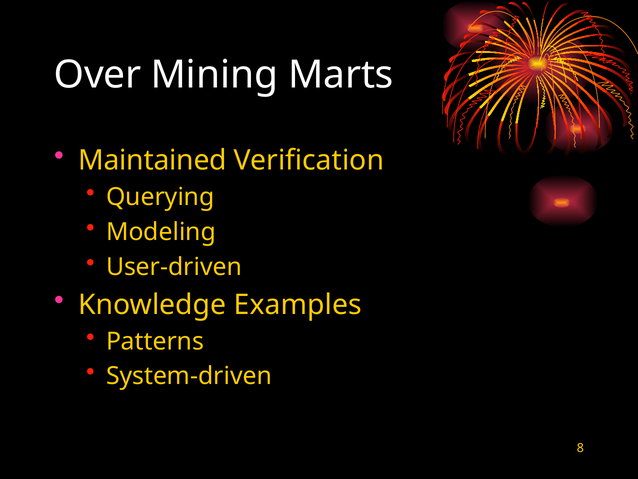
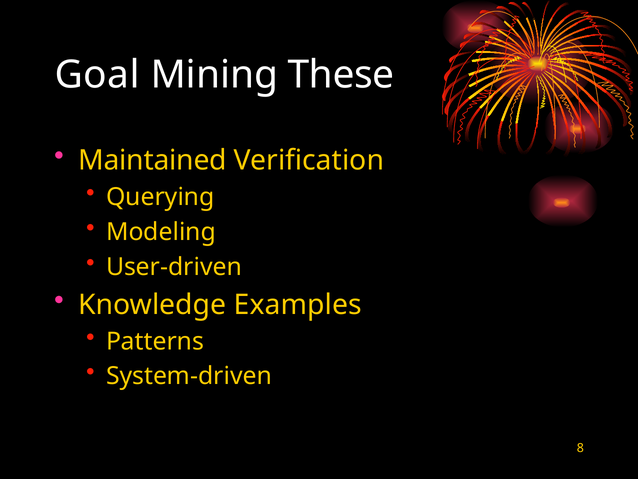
Over: Over -> Goal
Marts: Marts -> These
